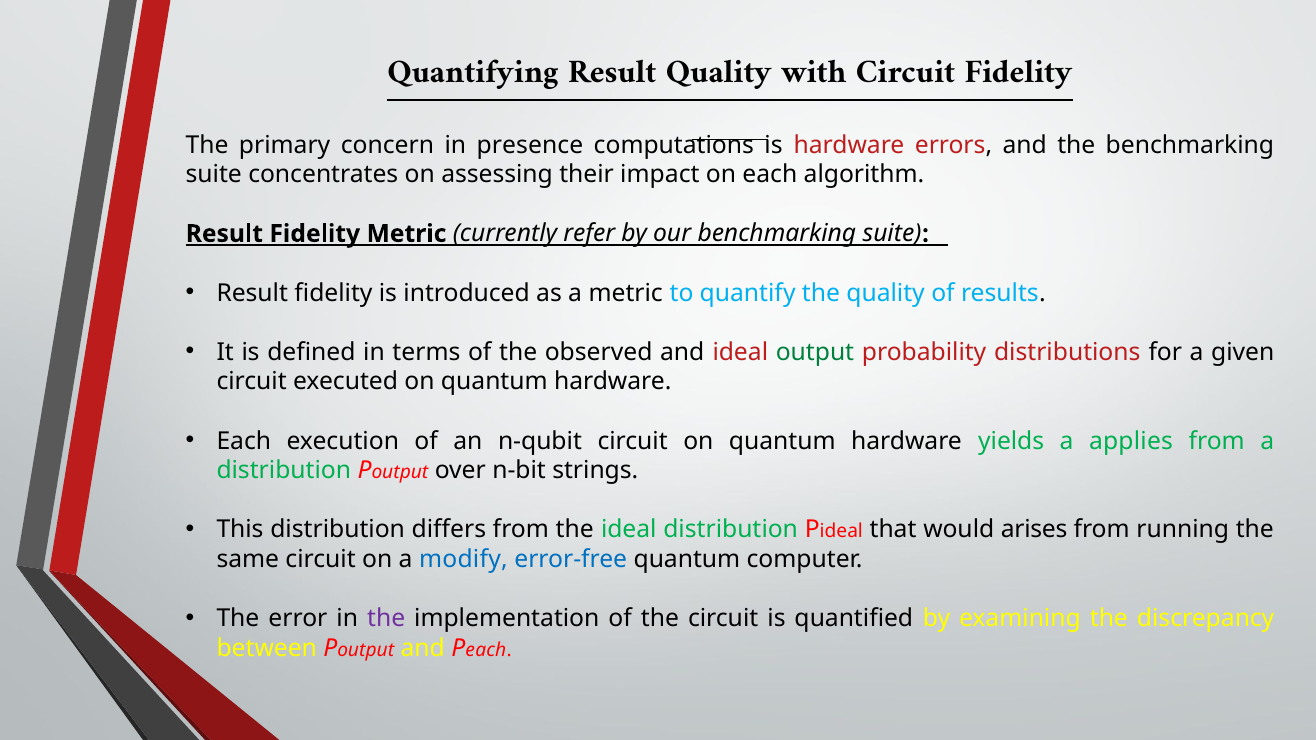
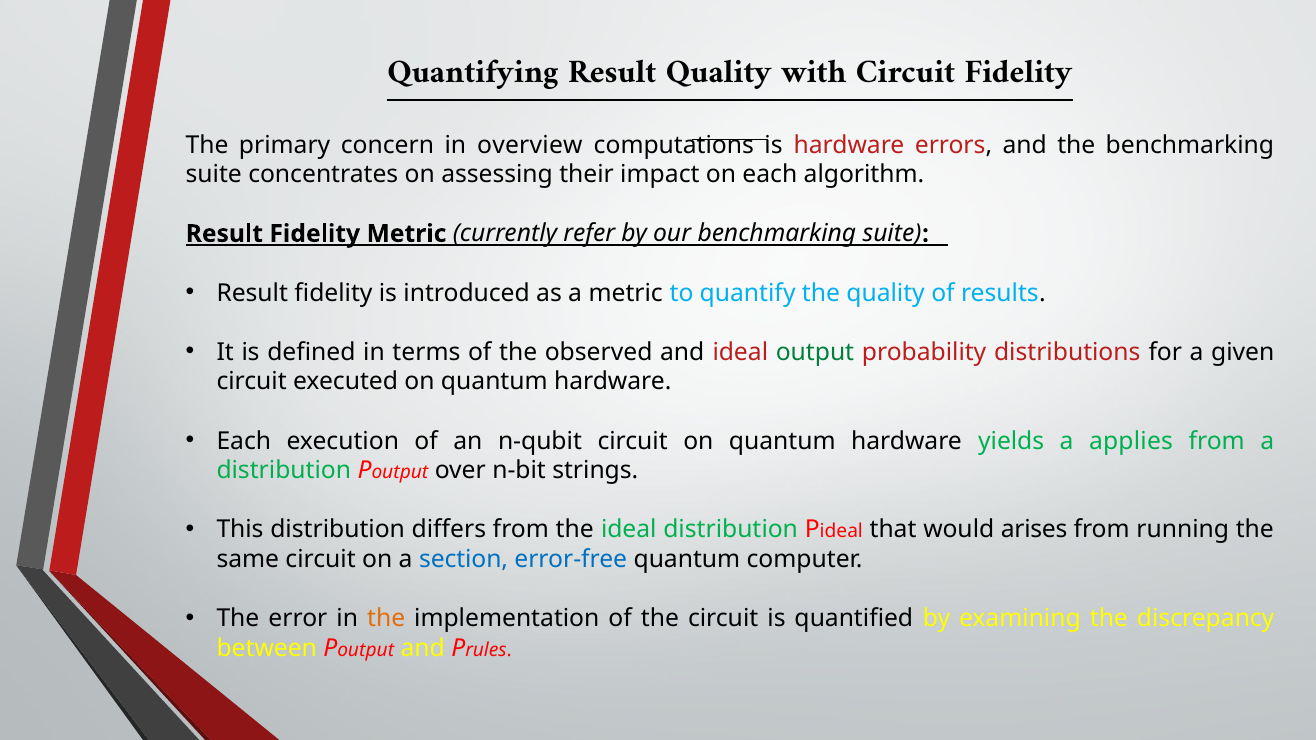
presence: presence -> overview
modify: modify -> section
the at (386, 619) colour: purple -> orange
each at (486, 650): each -> rules
